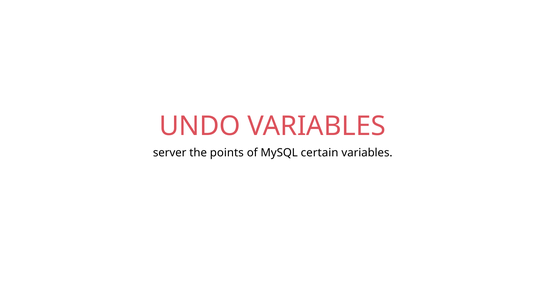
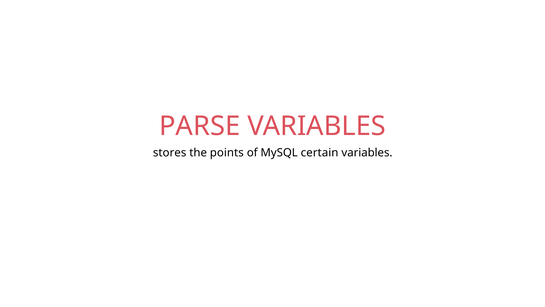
UNDO: UNDO -> PARSE
server: server -> stores
